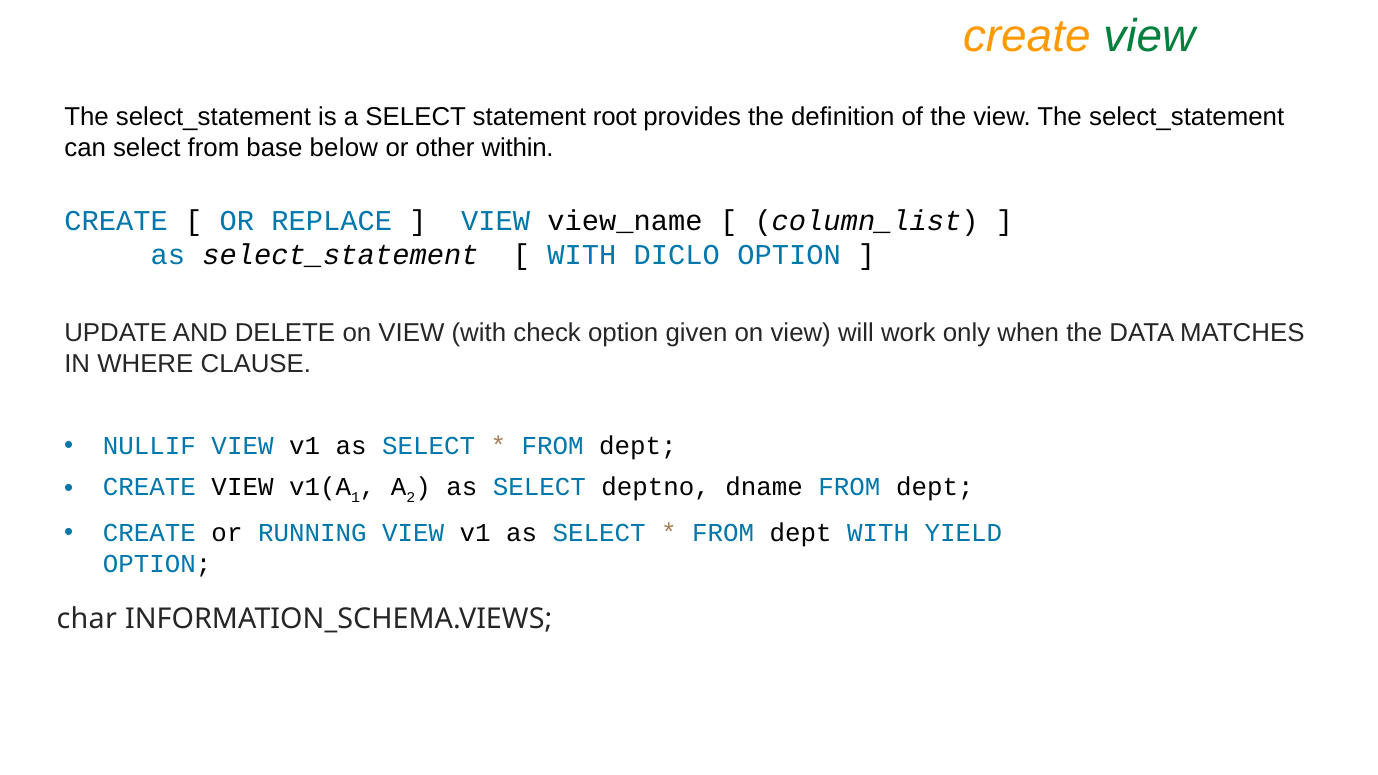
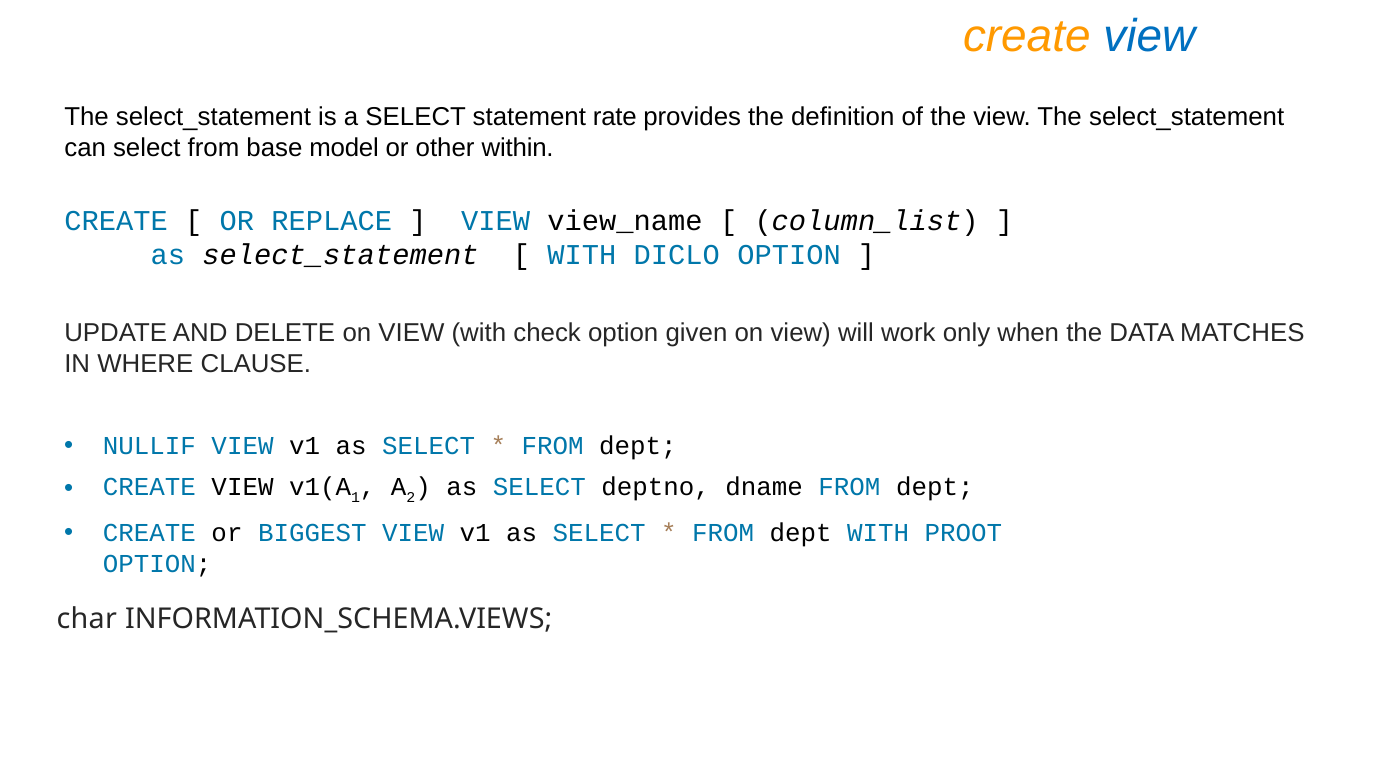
view at (1149, 36) colour: green -> blue
root: root -> rate
below: below -> model
RUNNING: RUNNING -> BIGGEST
YIELD: YIELD -> PROOT
